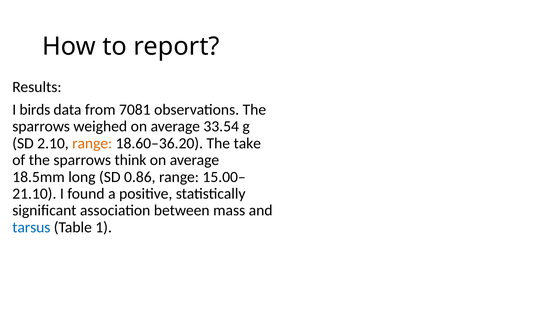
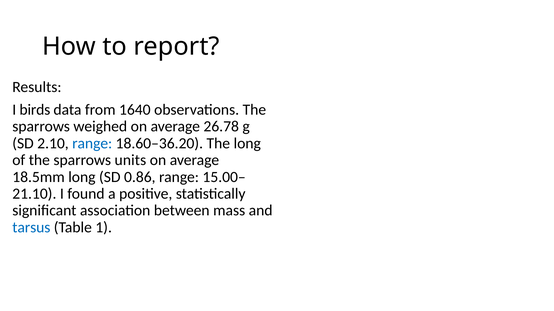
7081: 7081 -> 1640
33.54: 33.54 -> 26.78
range at (92, 144) colour: orange -> blue
The take: take -> long
think: think -> units
